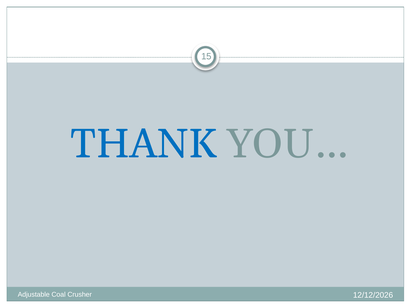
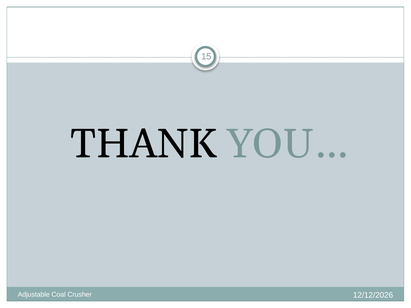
THANK colour: blue -> black
